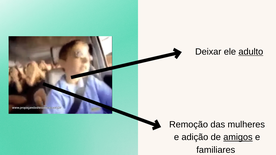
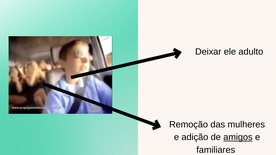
adulto underline: present -> none
